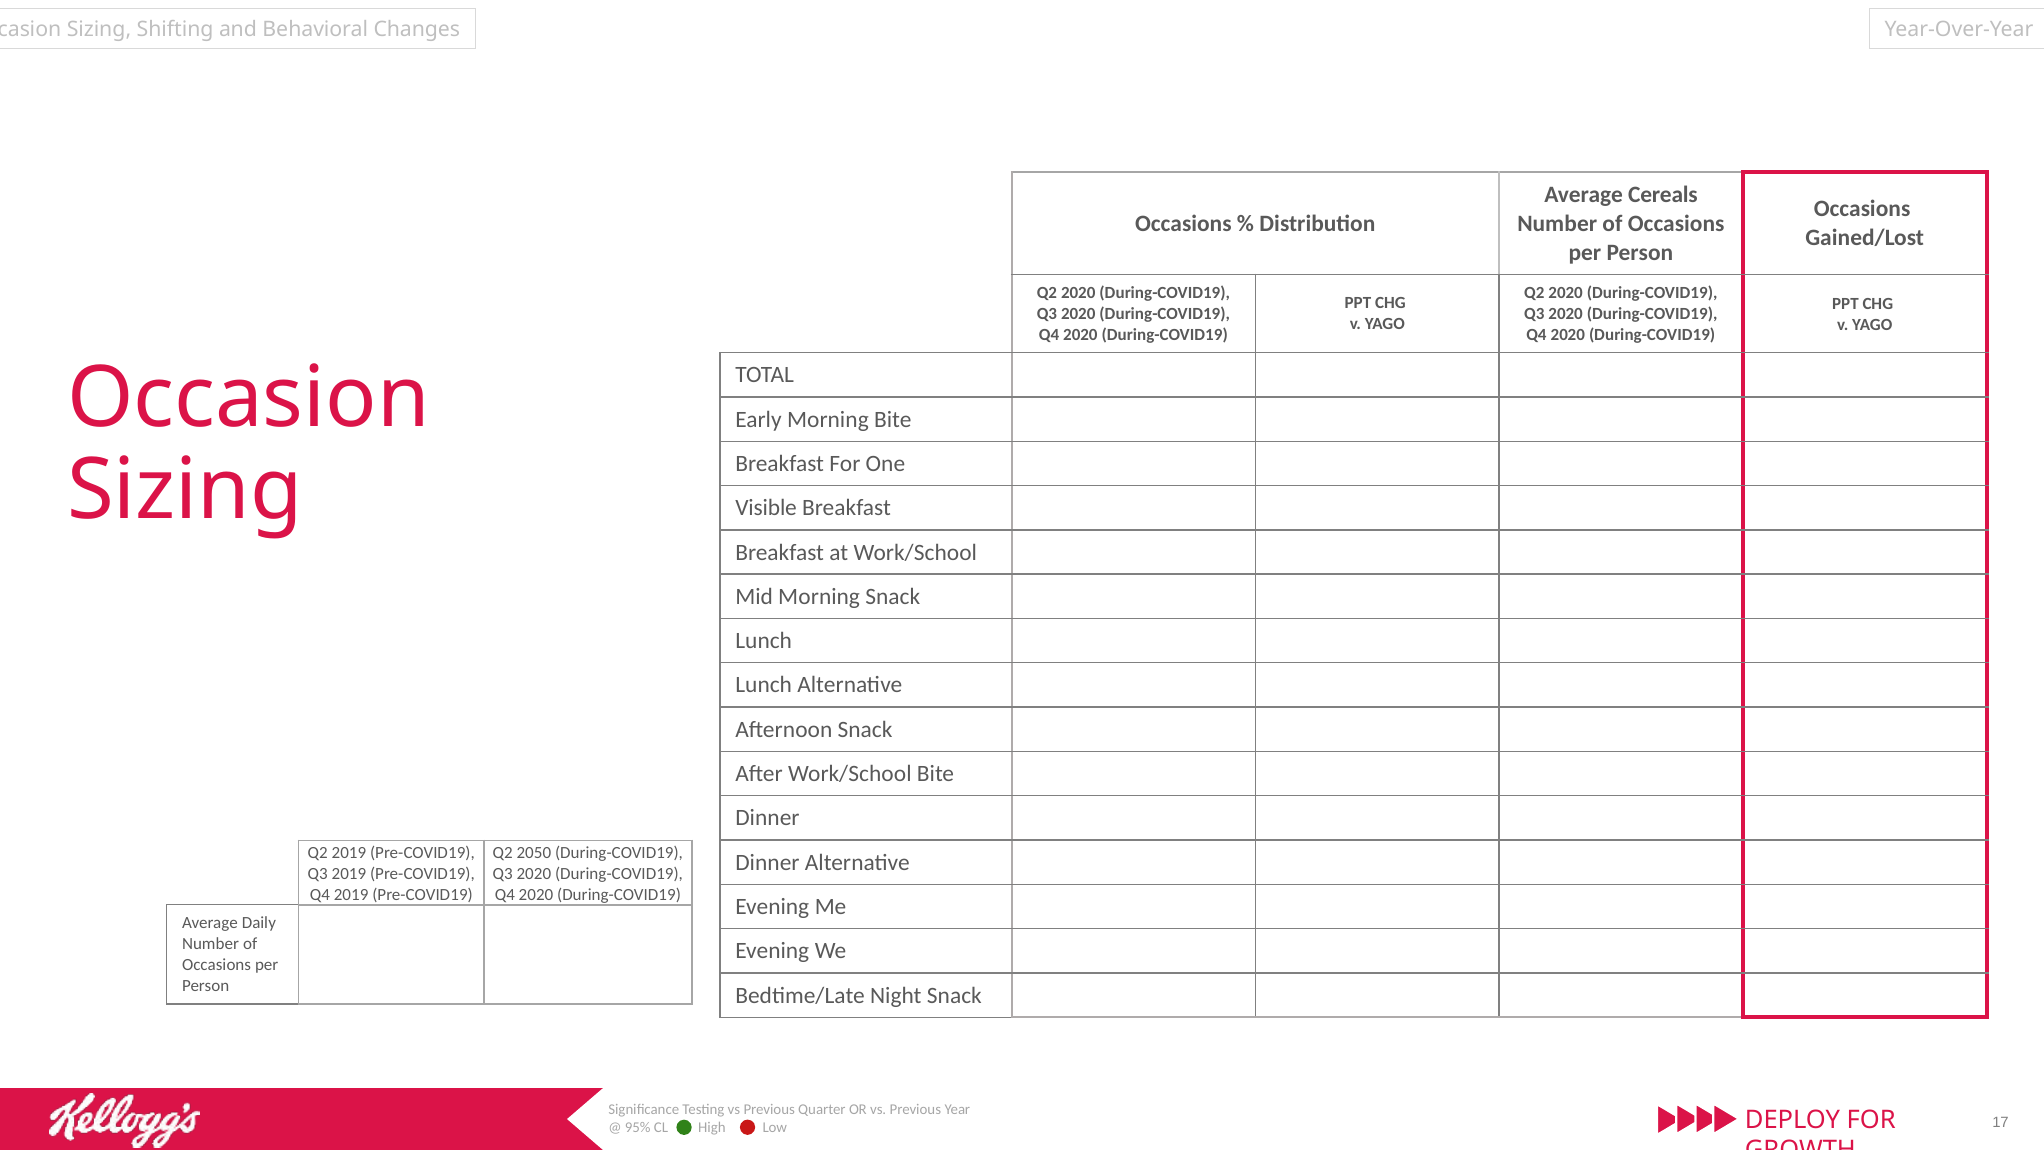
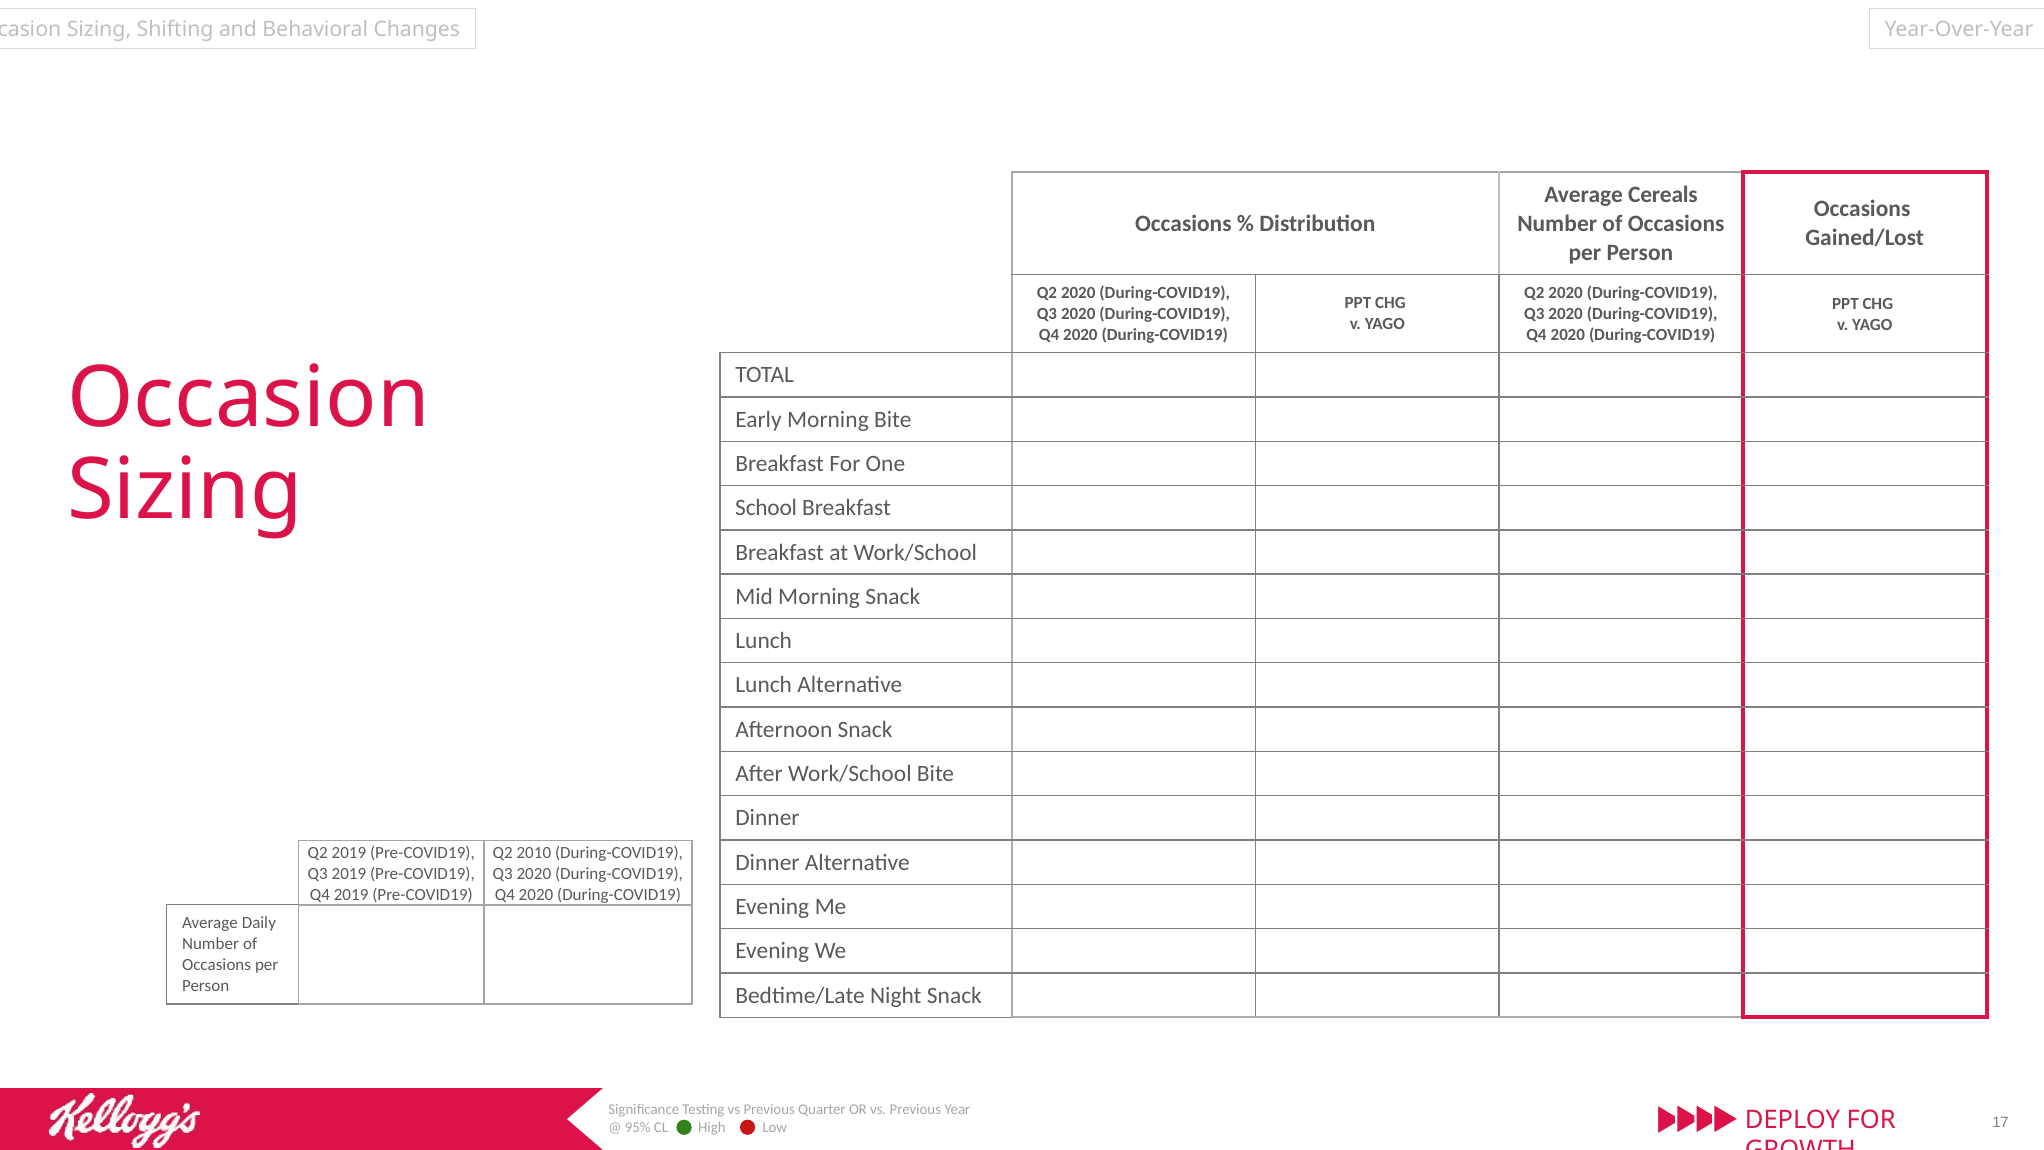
Visible: Visible -> School
2050: 2050 -> 2010
